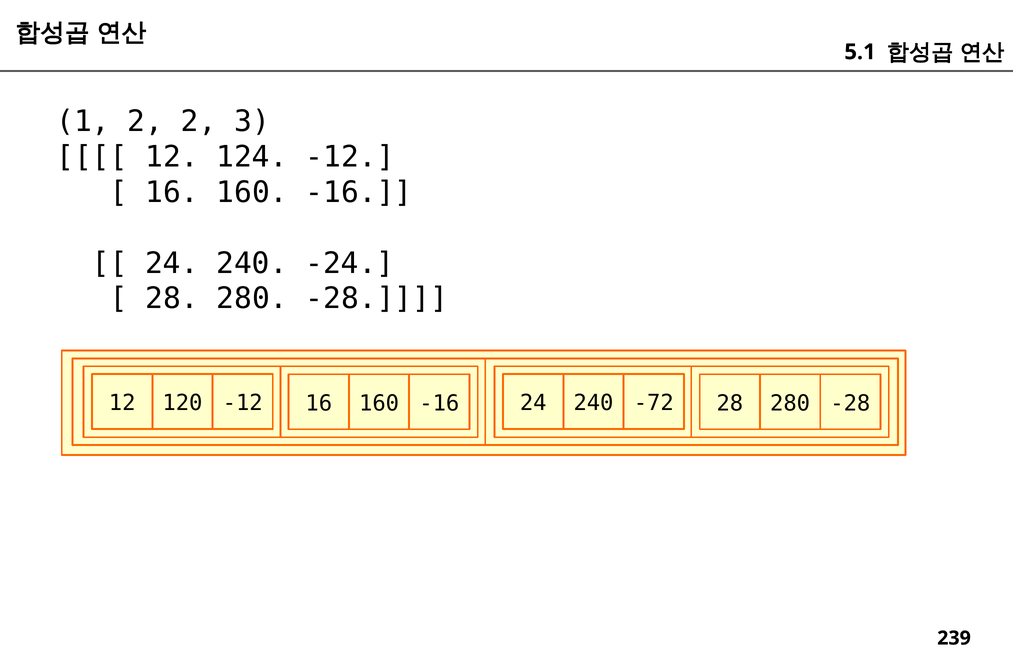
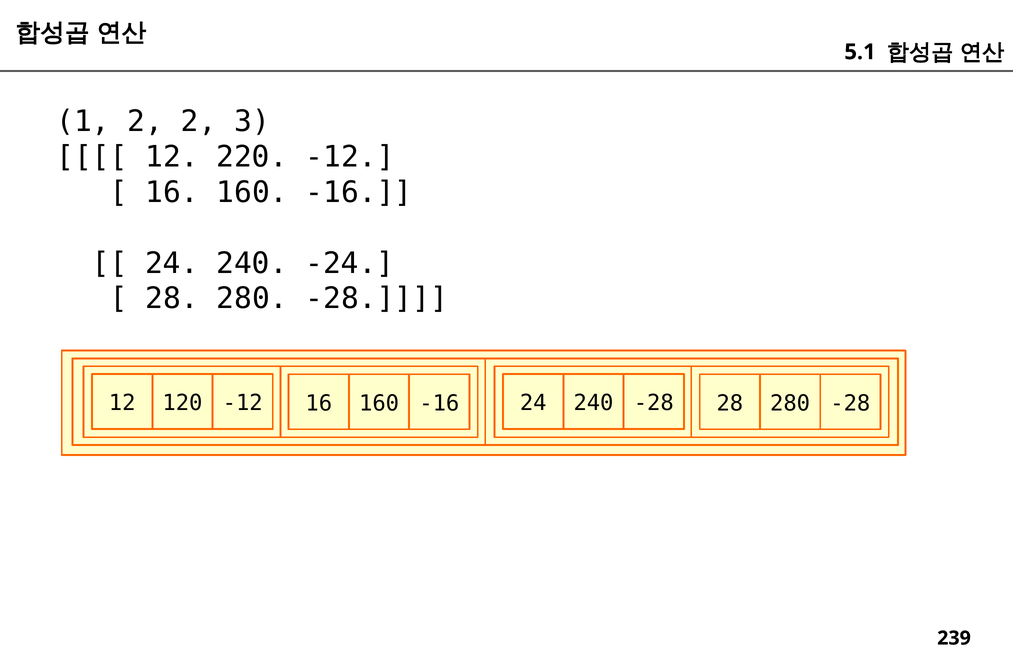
124: 124 -> 220
240 -72: -72 -> -28
